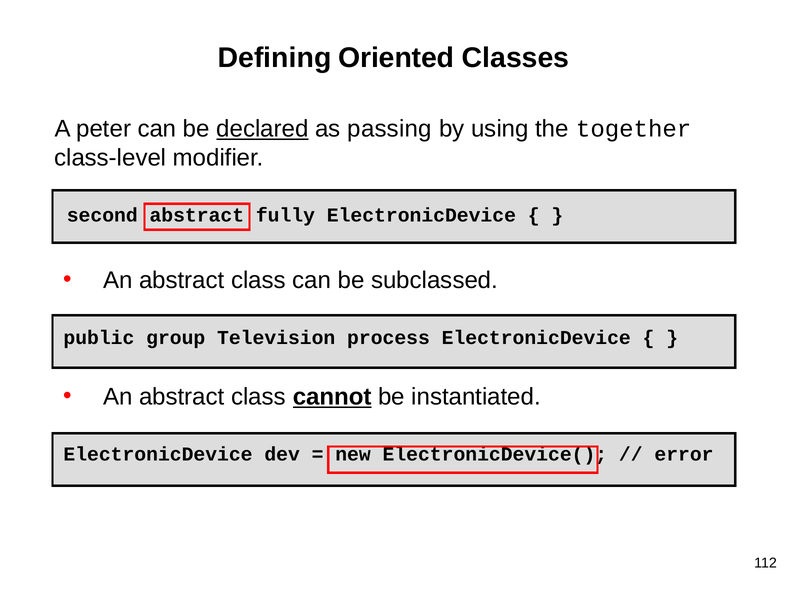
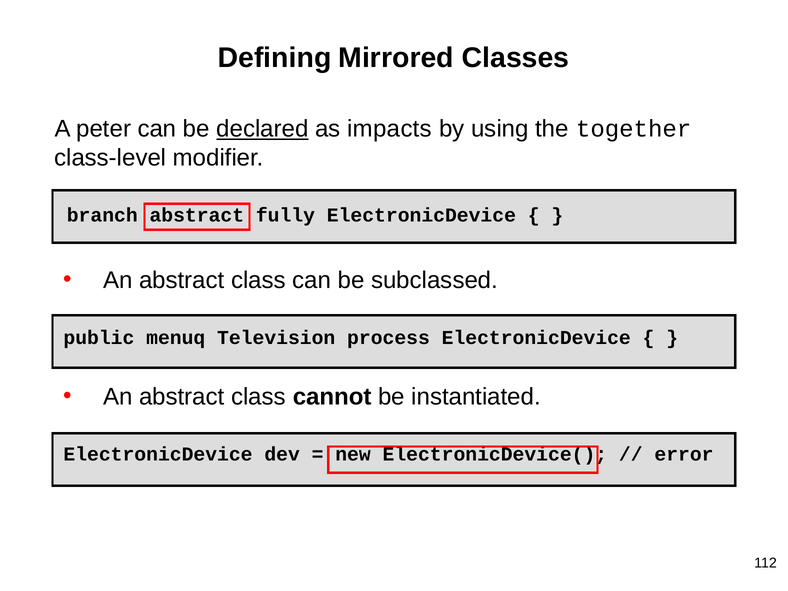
Oriented: Oriented -> Mirrored
passing: passing -> impacts
second: second -> branch
group: group -> menuq
cannot underline: present -> none
